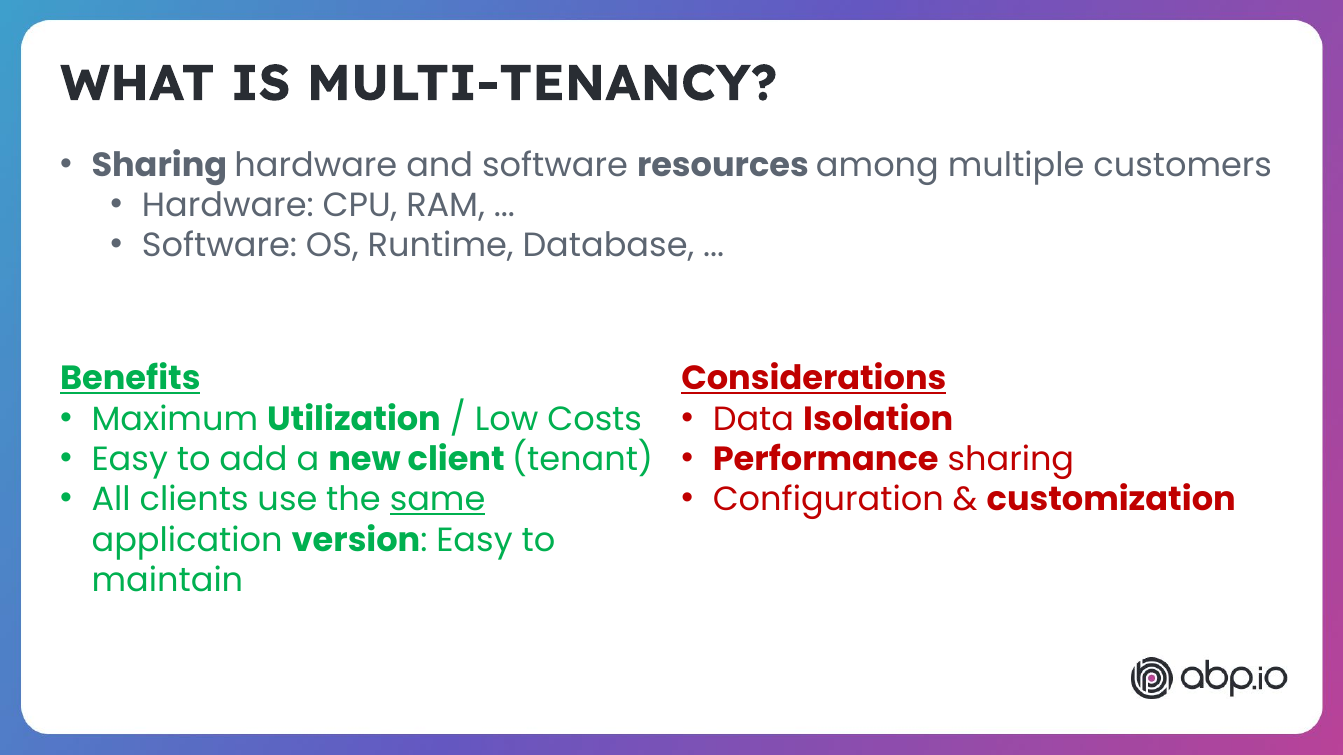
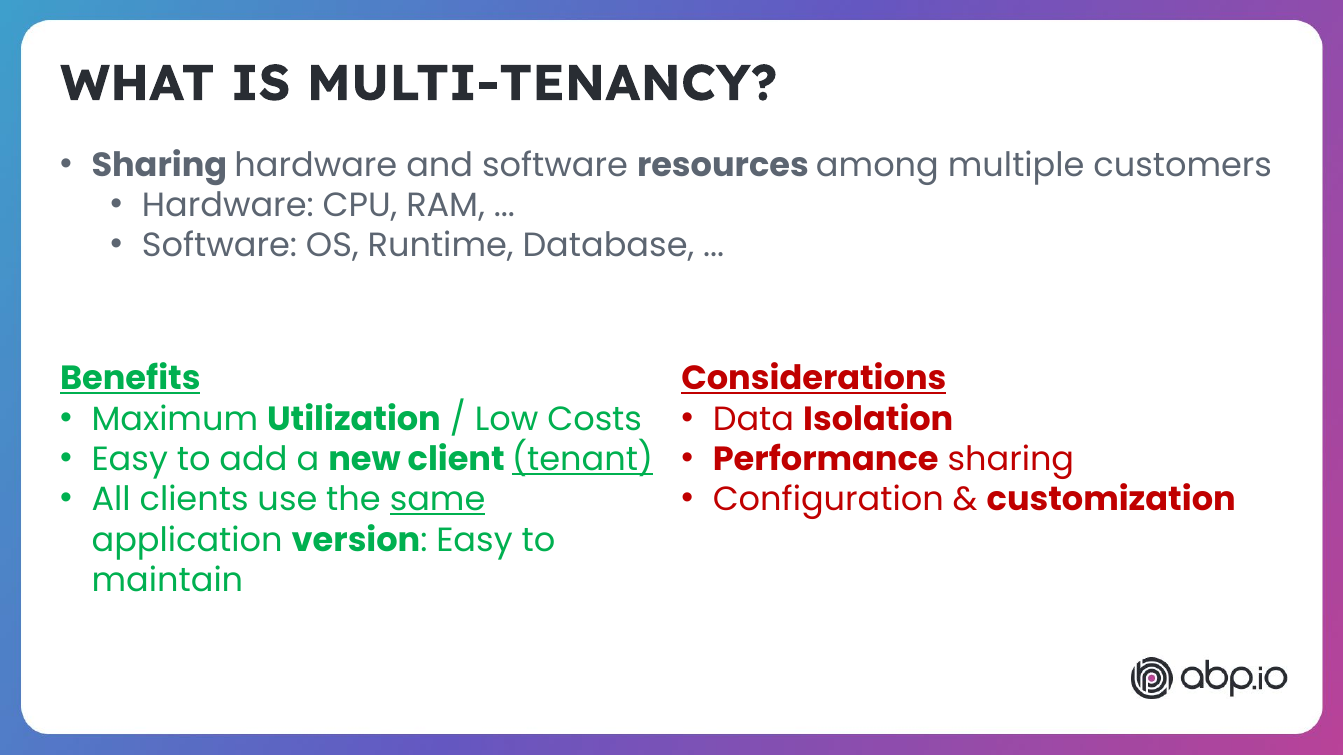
tenant underline: none -> present
